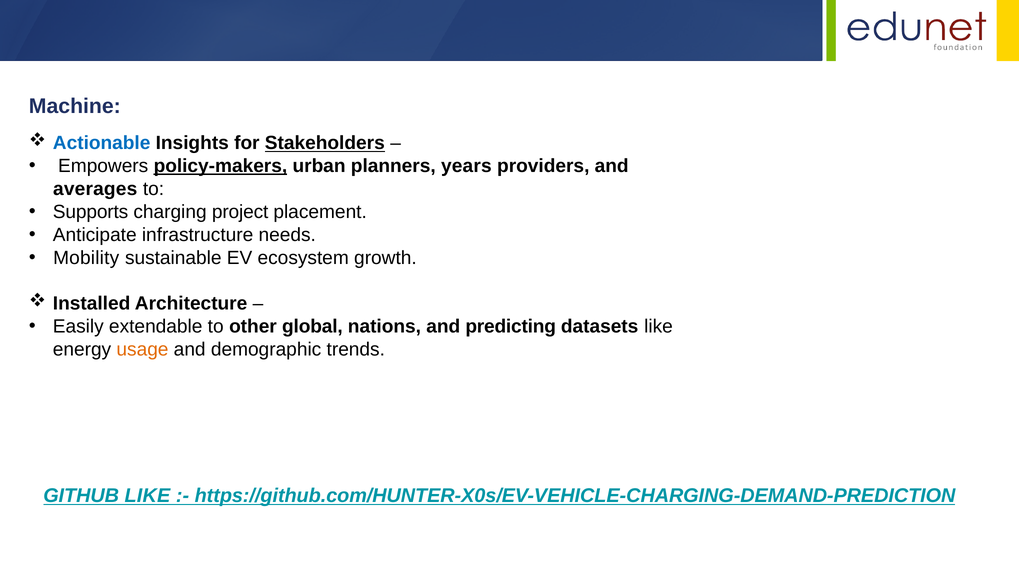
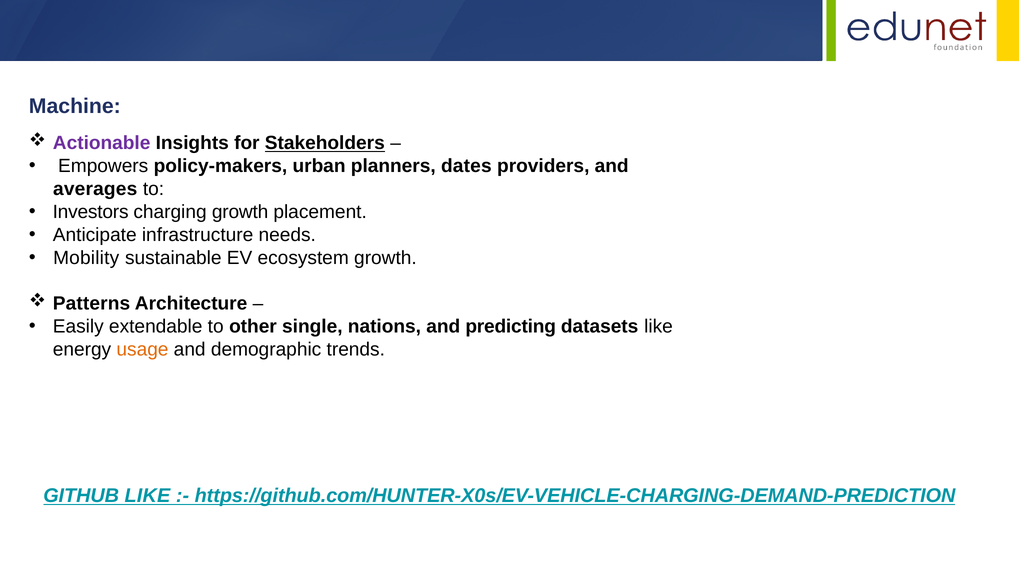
Actionable colour: blue -> purple
policy-makers underline: present -> none
years: years -> dates
Supports: Supports -> Investors
charging project: project -> growth
Installed: Installed -> Patterns
global: global -> single
